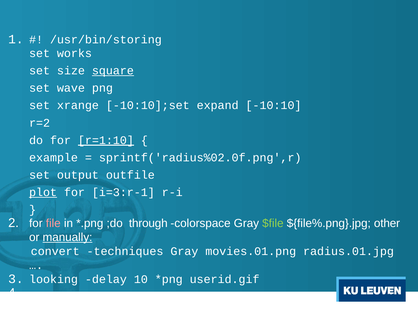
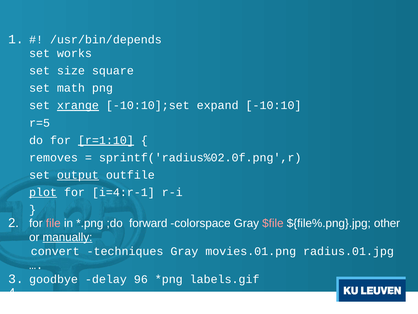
/usr/bin/storing: /usr/bin/storing -> /usr/bin/depends
square underline: present -> none
wave: wave -> math
xrange underline: none -> present
r=2: r=2 -> r=5
example: example -> removes
output underline: none -> present
i=3:r-1: i=3:r-1 -> i=4:r-1
through: through -> forward
$file colour: light green -> pink
looking: looking -> goodbye
10: 10 -> 96
userid.gif: userid.gif -> labels.gif
